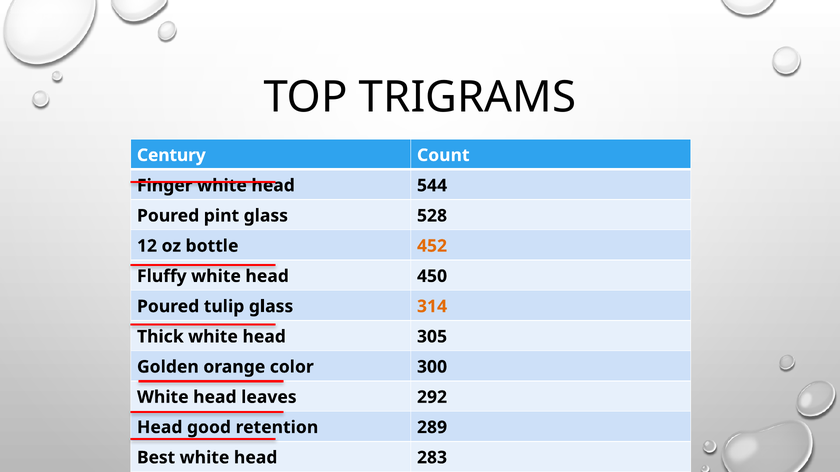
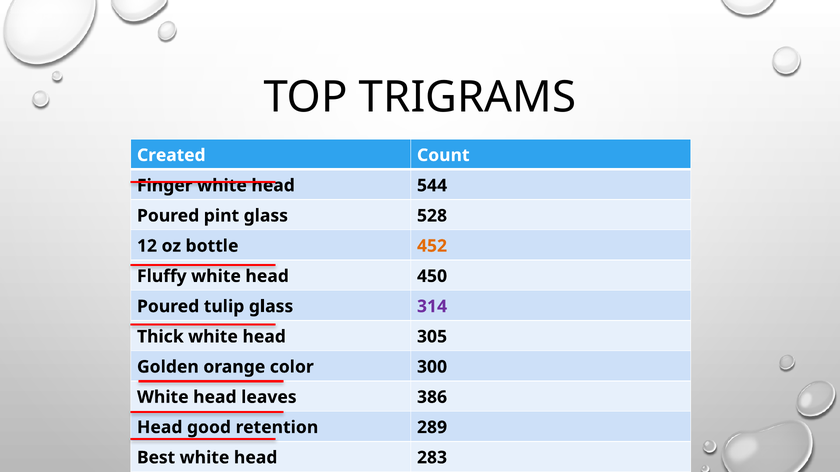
Century: Century -> Created
314 colour: orange -> purple
292: 292 -> 386
